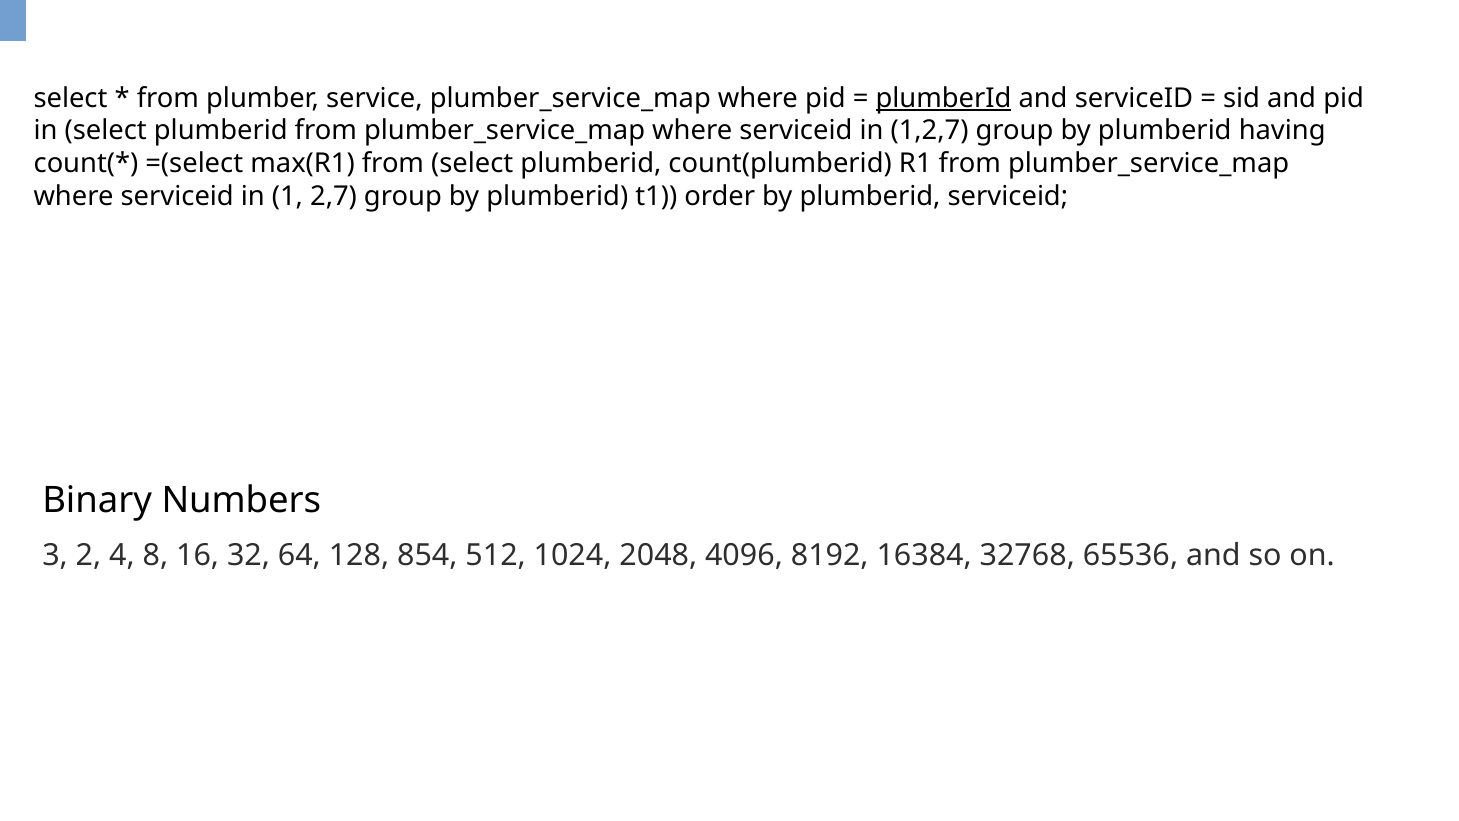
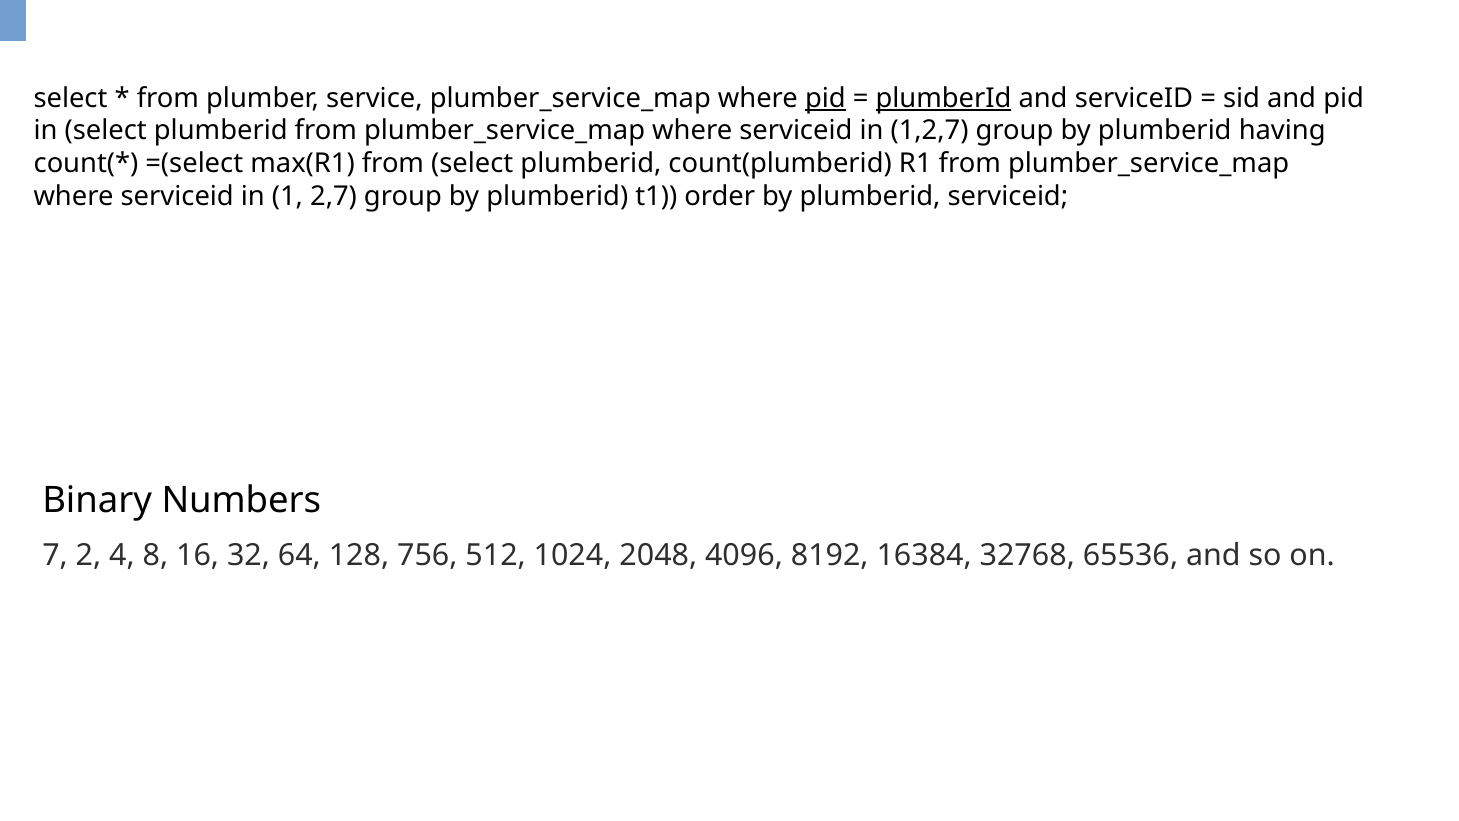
pid at (825, 98) underline: none -> present
3: 3 -> 7
854: 854 -> 756
